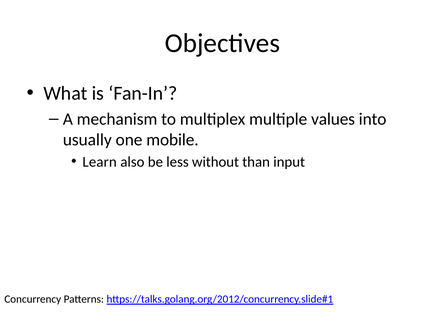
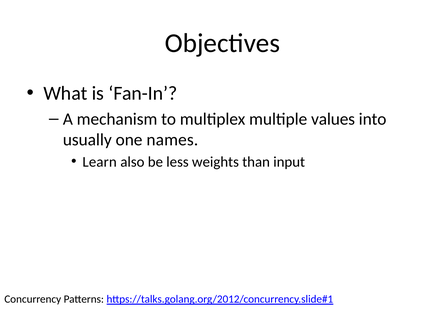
mobile: mobile -> names
without: without -> weights
